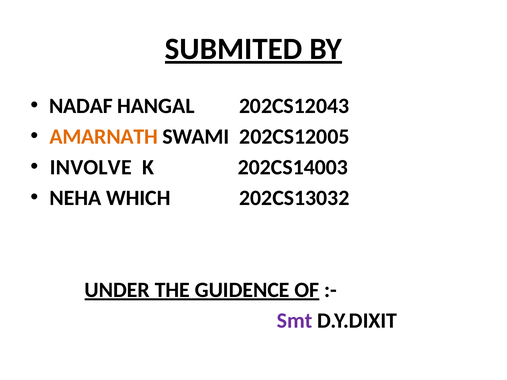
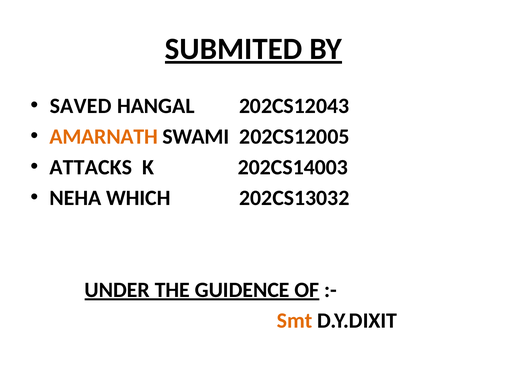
NADAF: NADAF -> SAVED
INVOLVE: INVOLVE -> ATTACKS
Smt colour: purple -> orange
